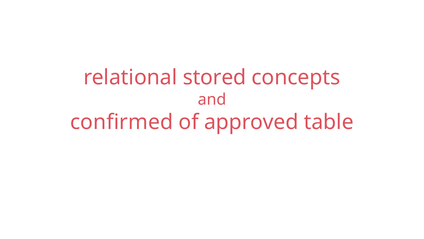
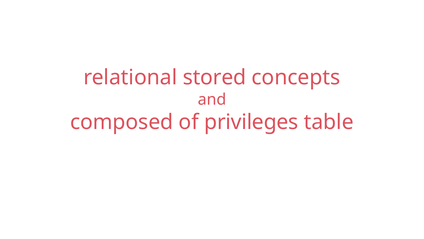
confirmed: confirmed -> composed
approved: approved -> privileges
